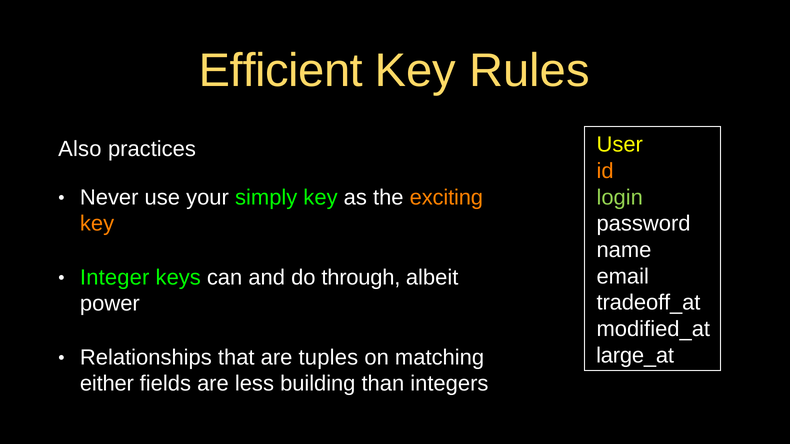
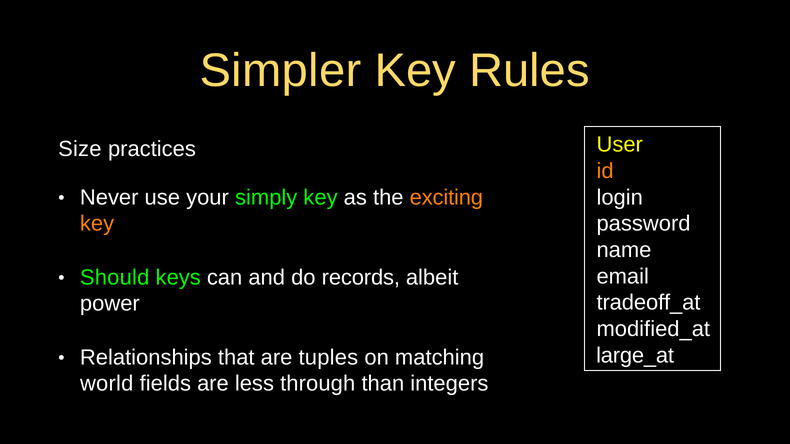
Efficient: Efficient -> Simpler
Also: Also -> Size
login colour: light green -> white
Integer: Integer -> Should
through: through -> records
either: either -> world
building: building -> through
